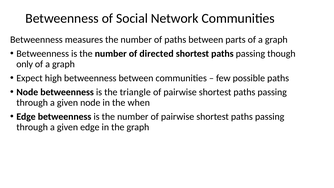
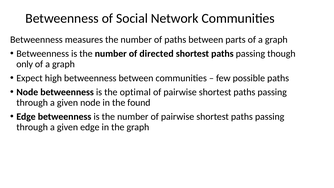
triangle: triangle -> optimal
when: when -> found
